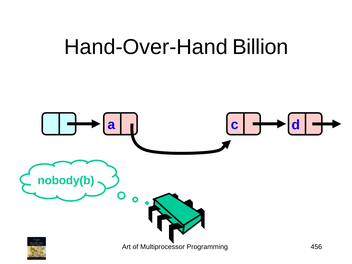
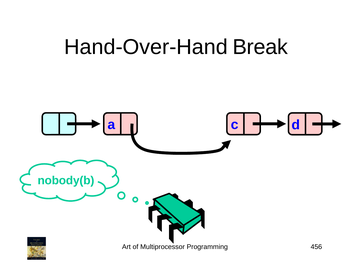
Billion: Billion -> Break
